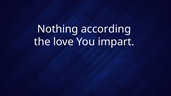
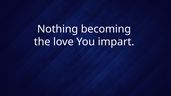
according: according -> becoming
